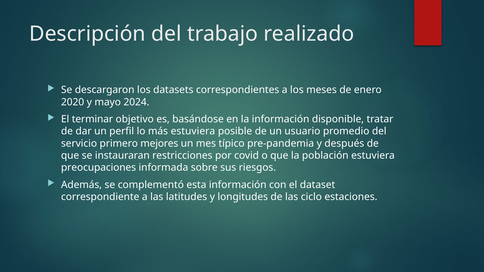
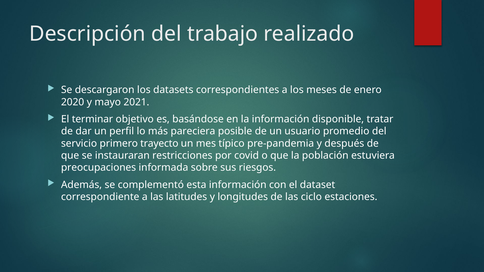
2024: 2024 -> 2021
más estuviera: estuviera -> pareciera
mejores: mejores -> trayecto
